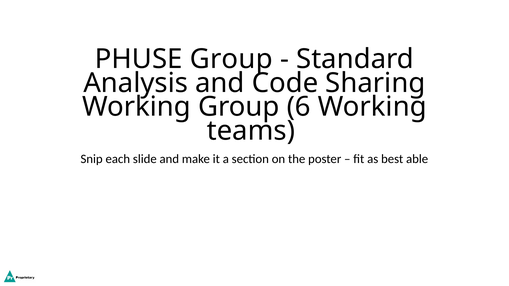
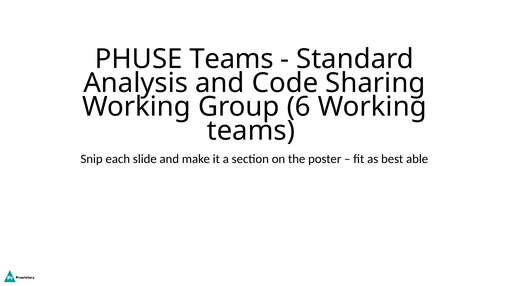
PHUSE Group: Group -> Teams
